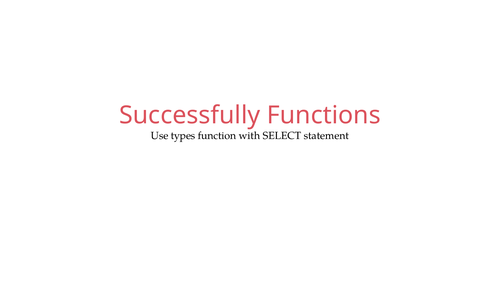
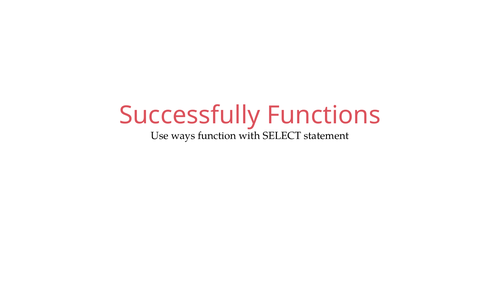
types: types -> ways
